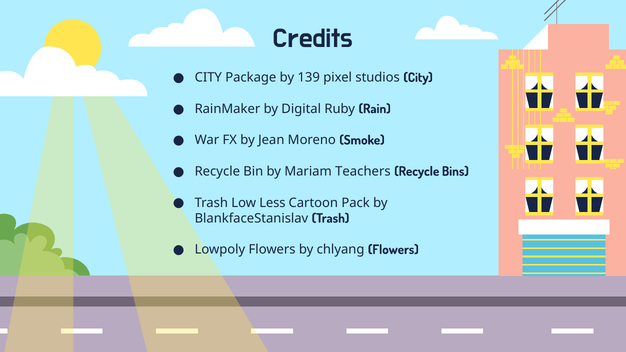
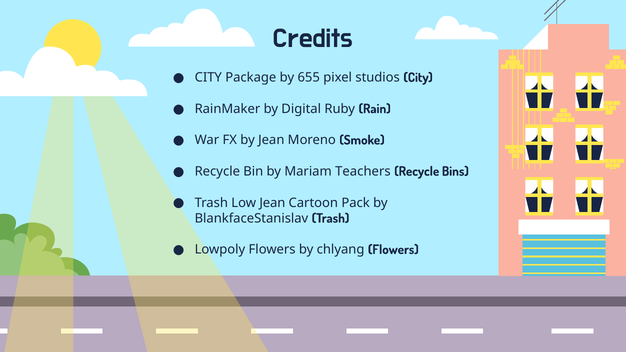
139: 139 -> 655
Low Less: Less -> Jean
